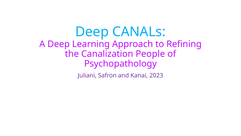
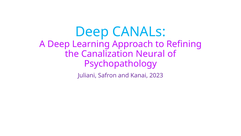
People: People -> Neural
